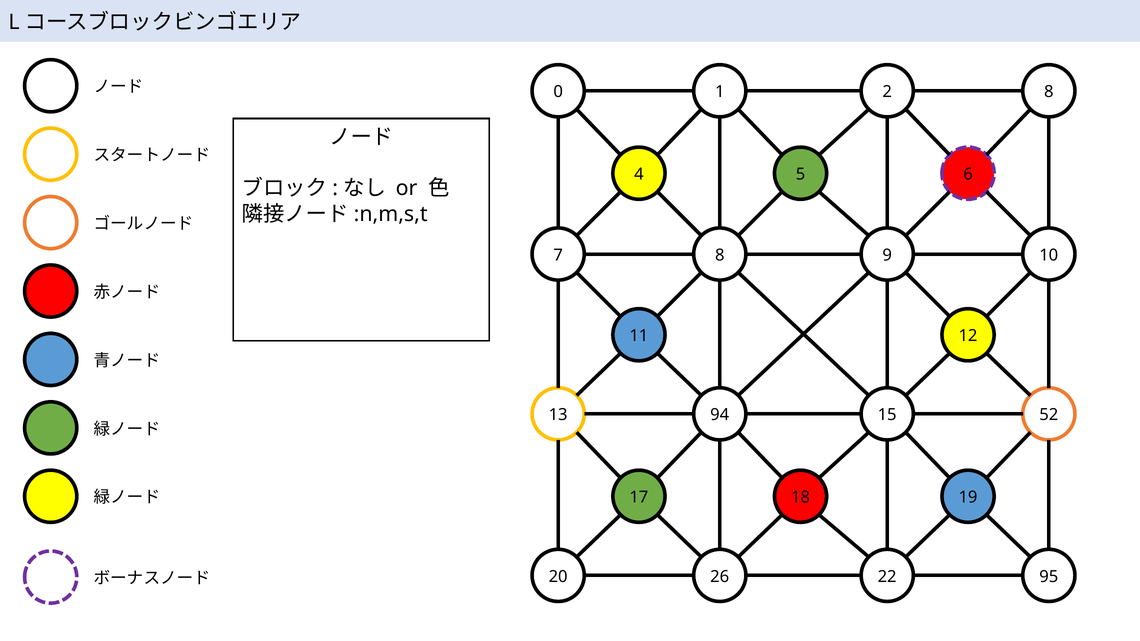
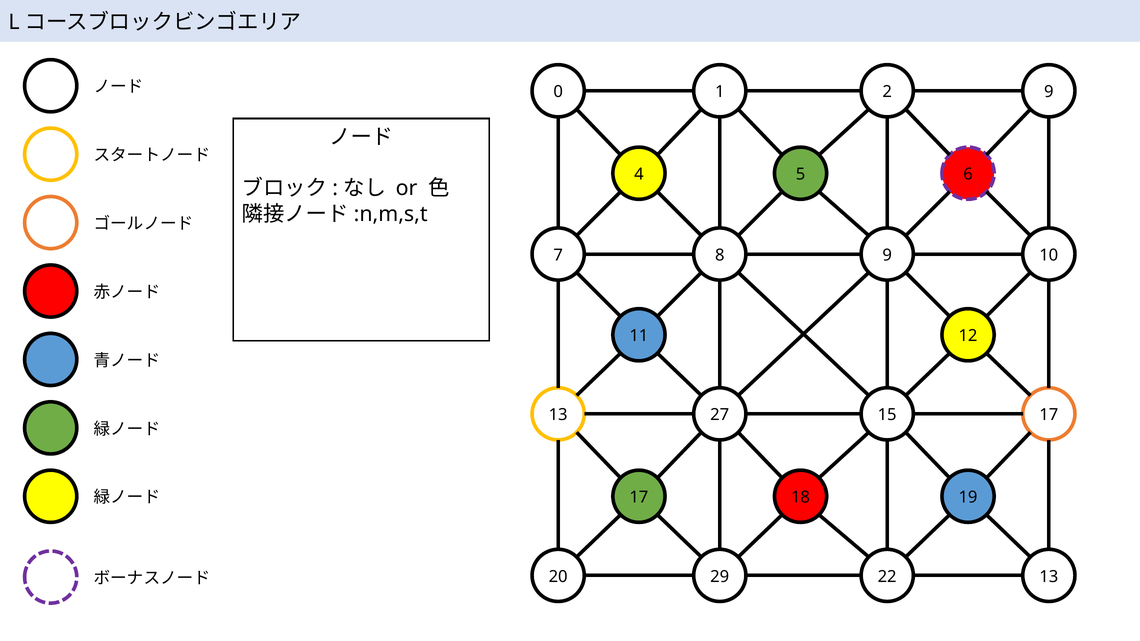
2 8: 8 -> 9
94: 94 -> 27
15 52: 52 -> 17
26: 26 -> 29
22 95: 95 -> 13
